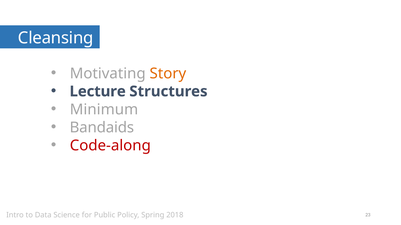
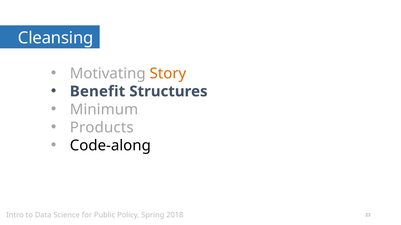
Lecture: Lecture -> Benefit
Bandaids: Bandaids -> Products
Code-along colour: red -> black
